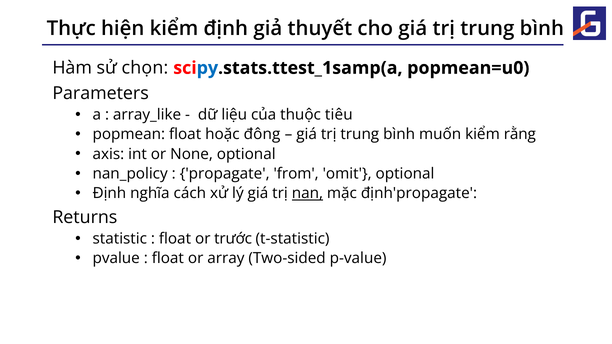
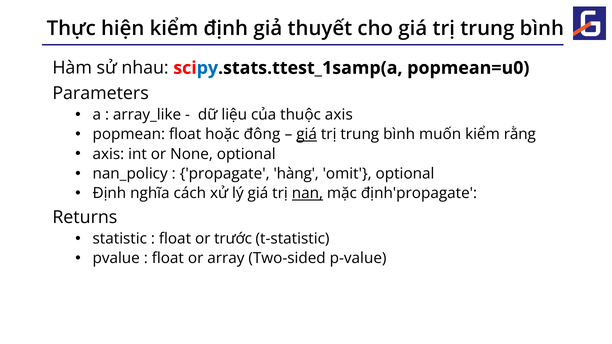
chọn: chọn -> nhau
thuộc tiêu: tiêu -> axis
giá at (307, 134) underline: none -> present
from: from -> hàng
